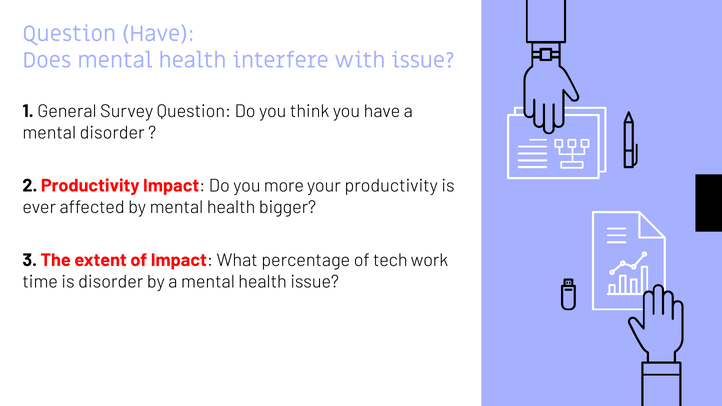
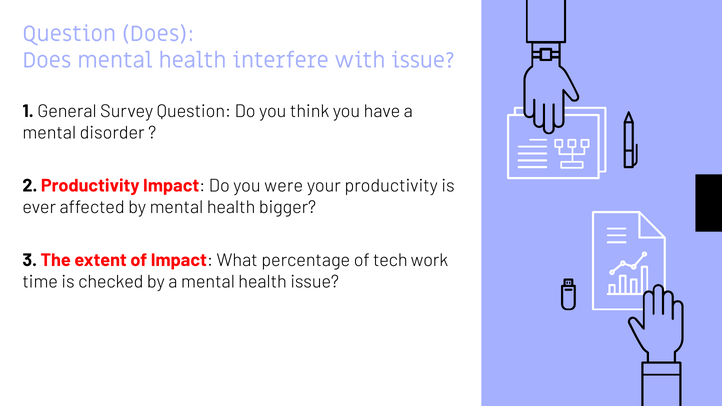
Question Have: Have -> Does
more: more -> were
is disorder: disorder -> checked
